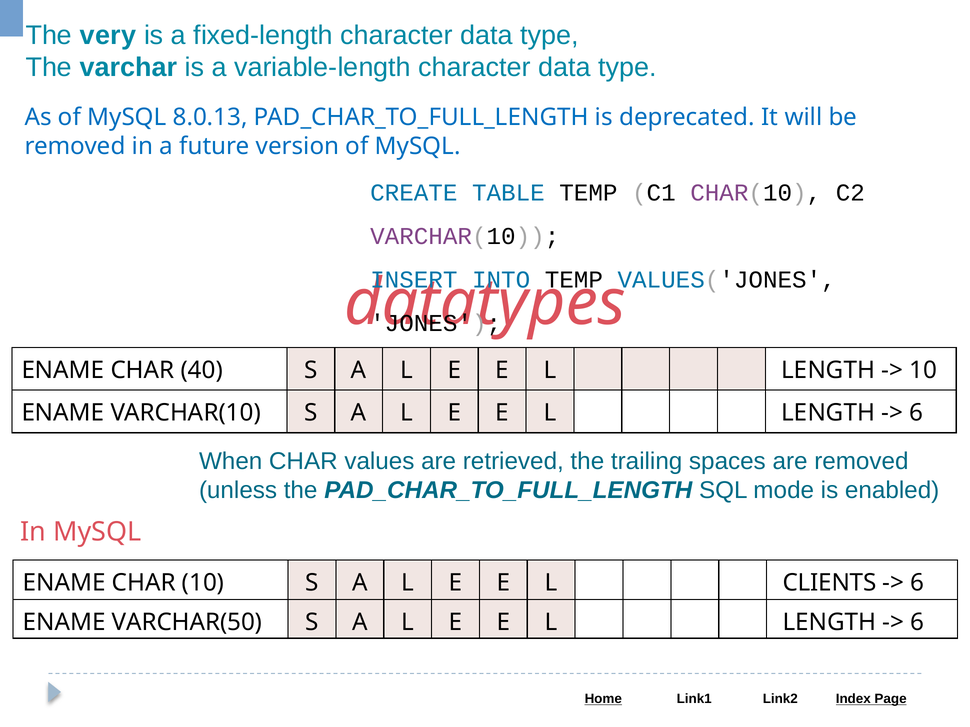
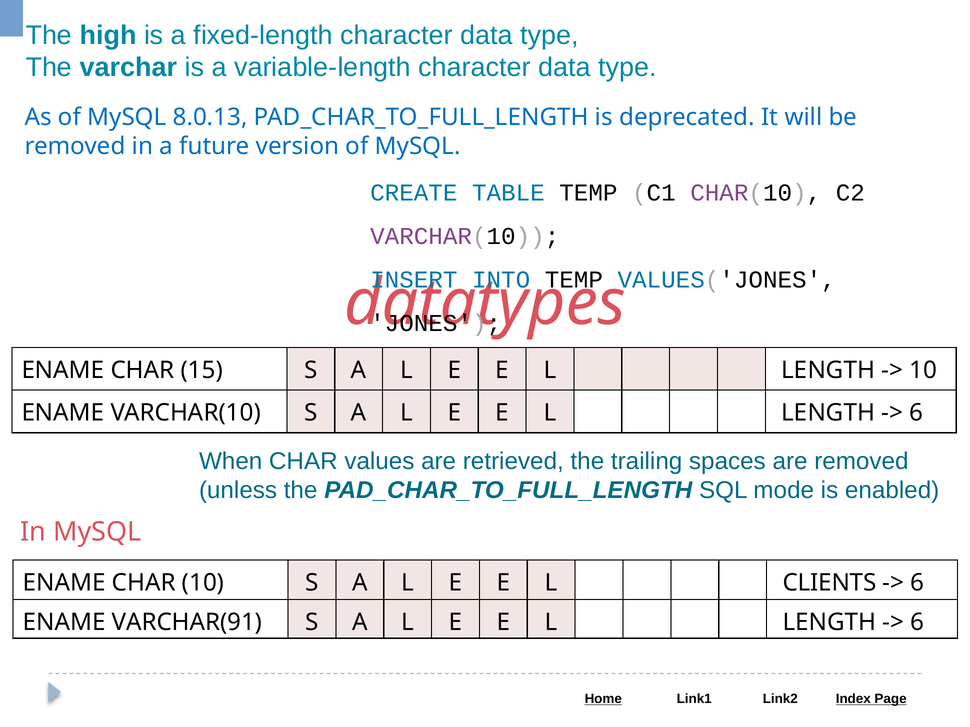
very: very -> high
40: 40 -> 15
VARCHAR(50: VARCHAR(50 -> VARCHAR(91
